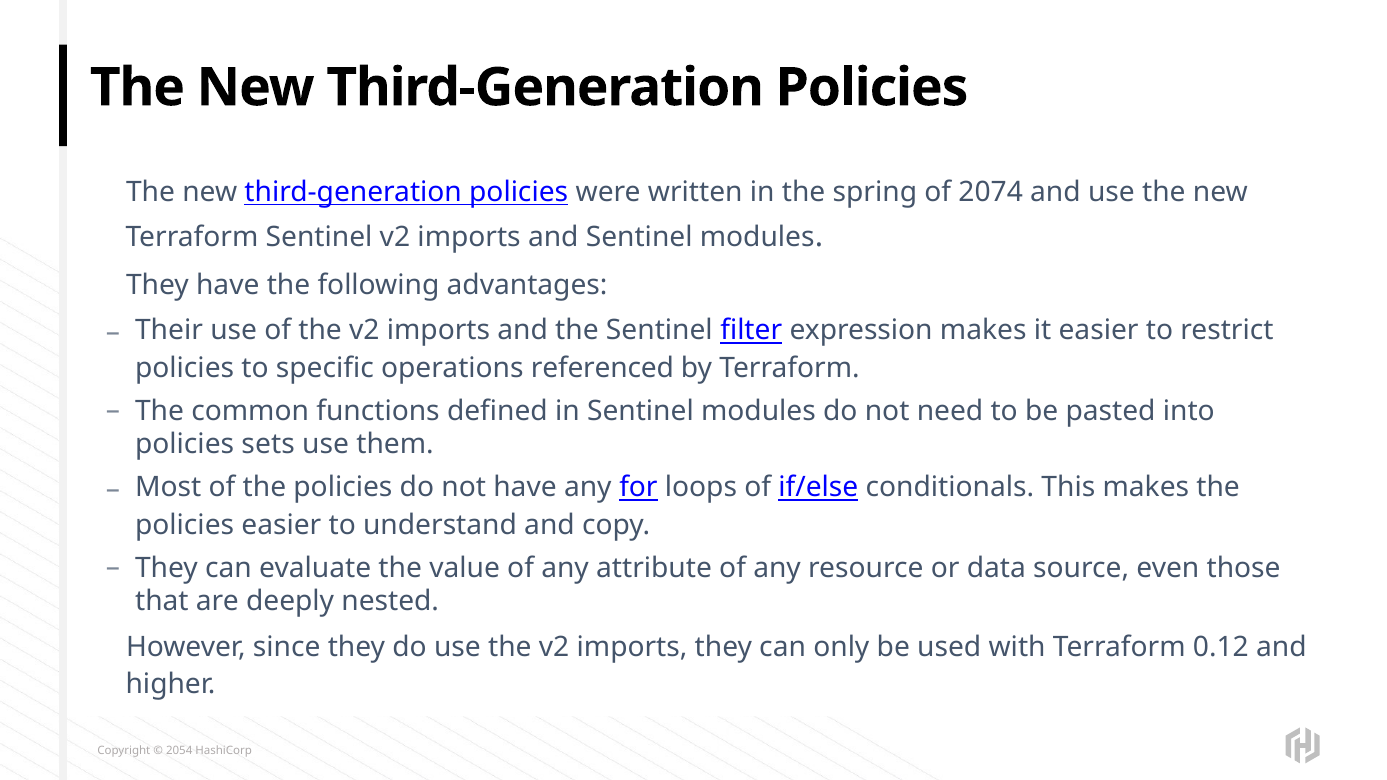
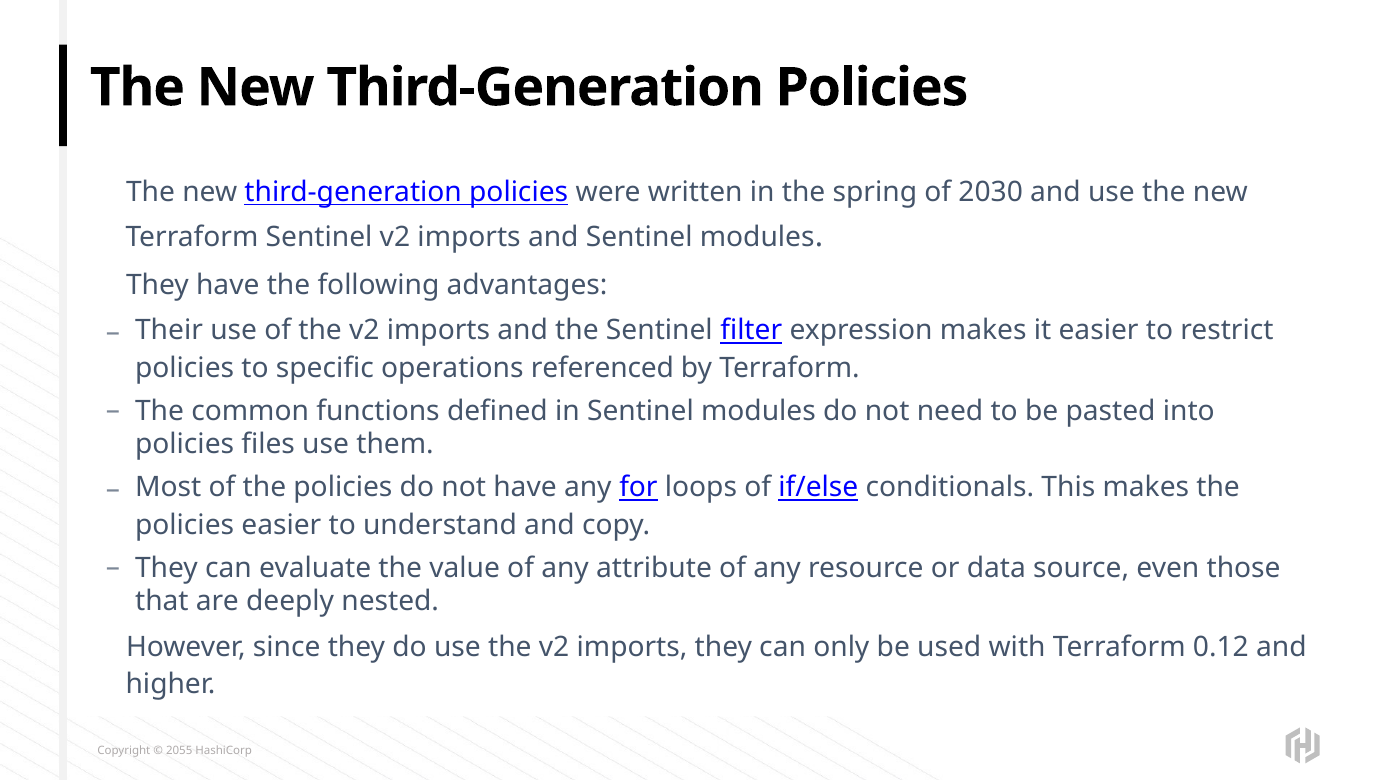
2074: 2074 -> 2030
sets: sets -> files
2054: 2054 -> 2055
